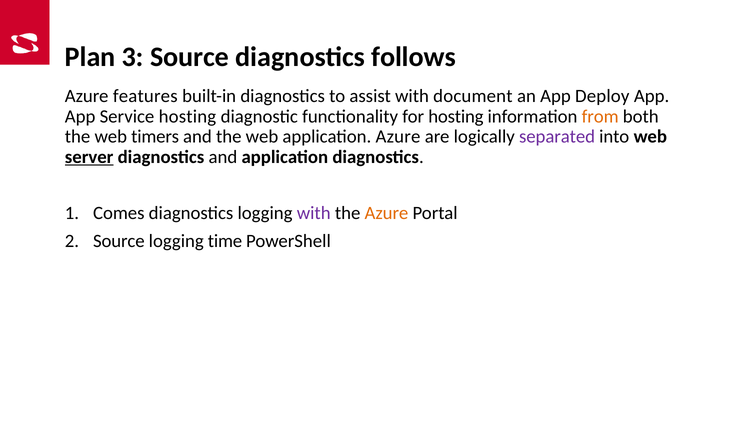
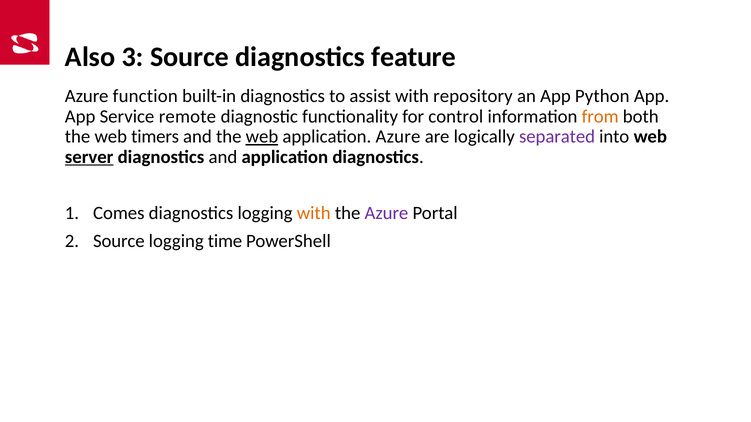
Plan: Plan -> Also
follows: follows -> feature
features: features -> function
document: document -> repository
Deploy: Deploy -> Python
Service hosting: hosting -> remote
for hosting: hosting -> control
web at (262, 137) underline: none -> present
with at (314, 213) colour: purple -> orange
Azure at (386, 213) colour: orange -> purple
